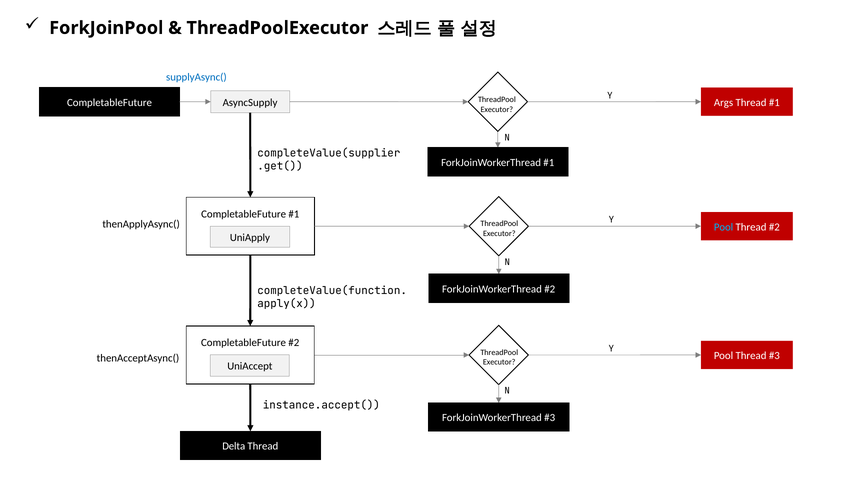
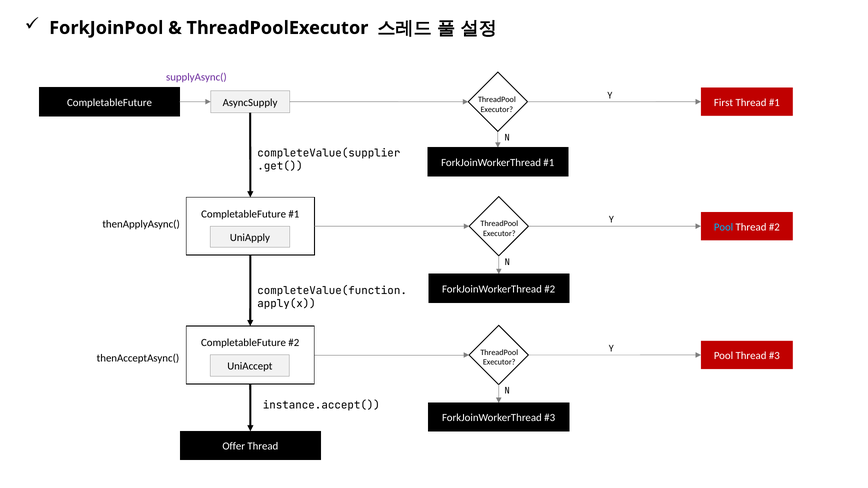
supplyAsync( colour: blue -> purple
Args: Args -> First
Delta: Delta -> Offer
